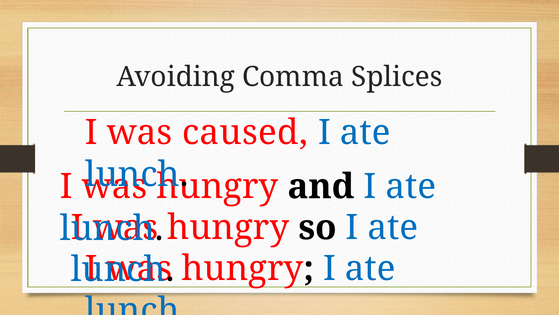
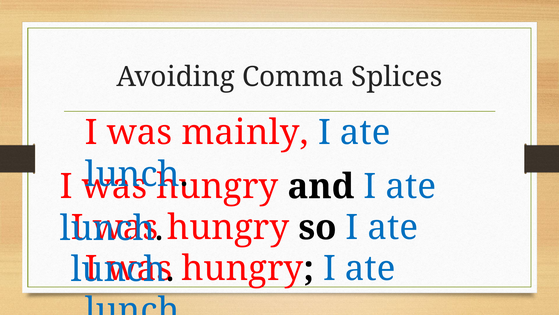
caused: caused -> mainly
